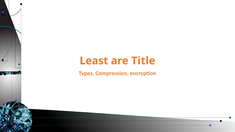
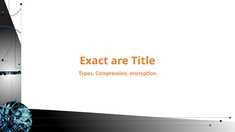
Least: Least -> Exact
